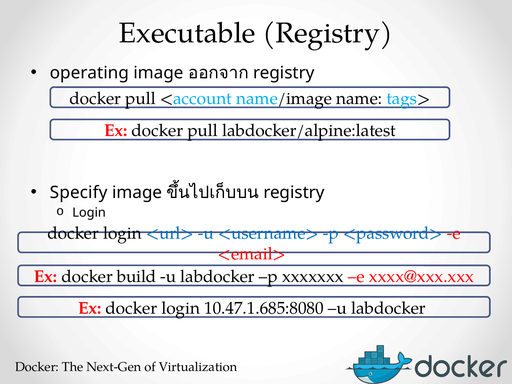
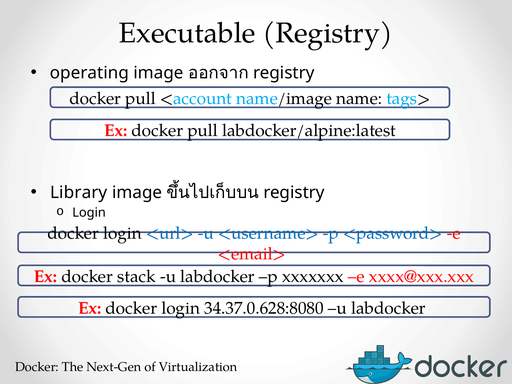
Specify: Specify -> Library
build: build -> stack
10.47.1.685:8080: 10.47.1.685:8080 -> 34.37.0.628:8080
